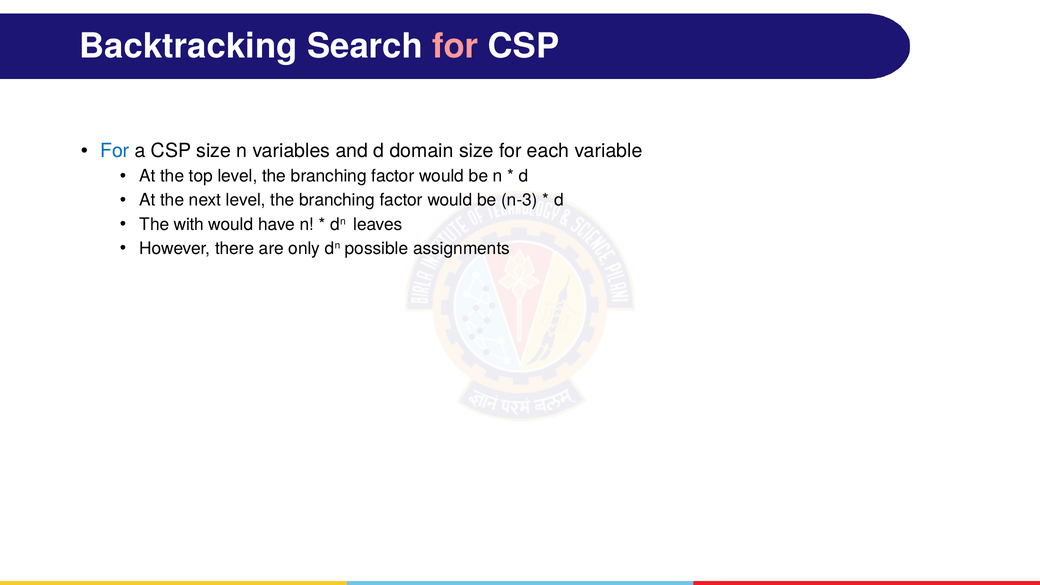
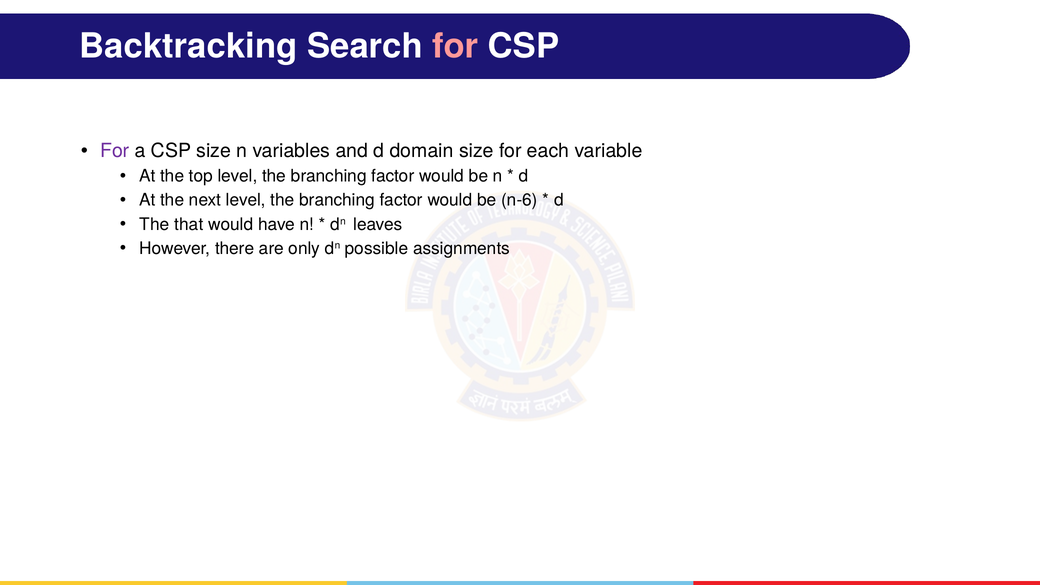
For at (115, 151) colour: blue -> purple
n-3: n-3 -> n-6
with: with -> that
